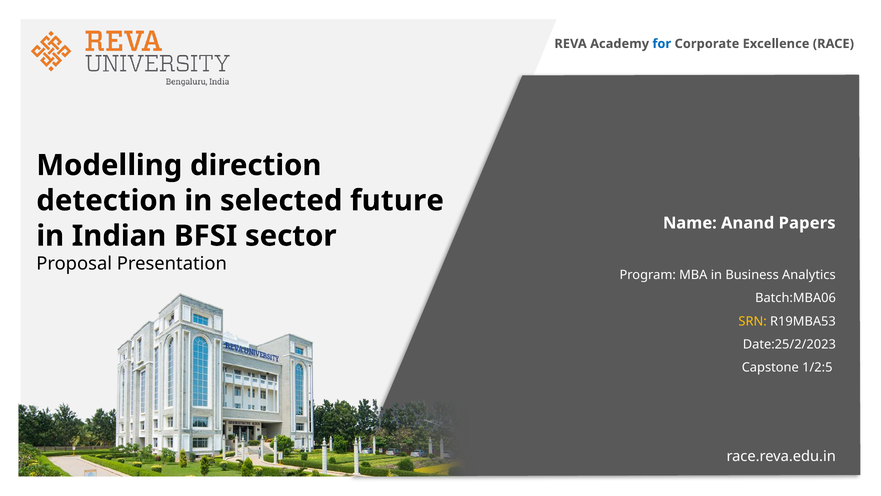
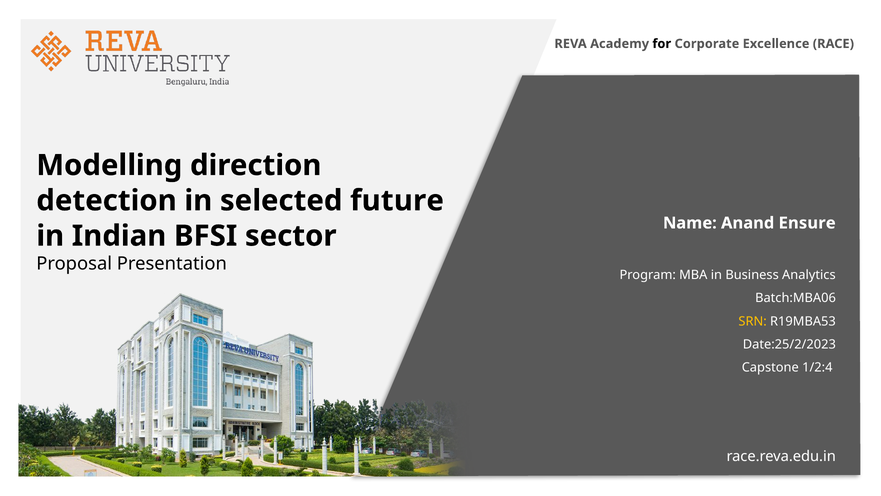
for colour: blue -> black
Papers: Papers -> Ensure
1/2:5: 1/2:5 -> 1/2:4
